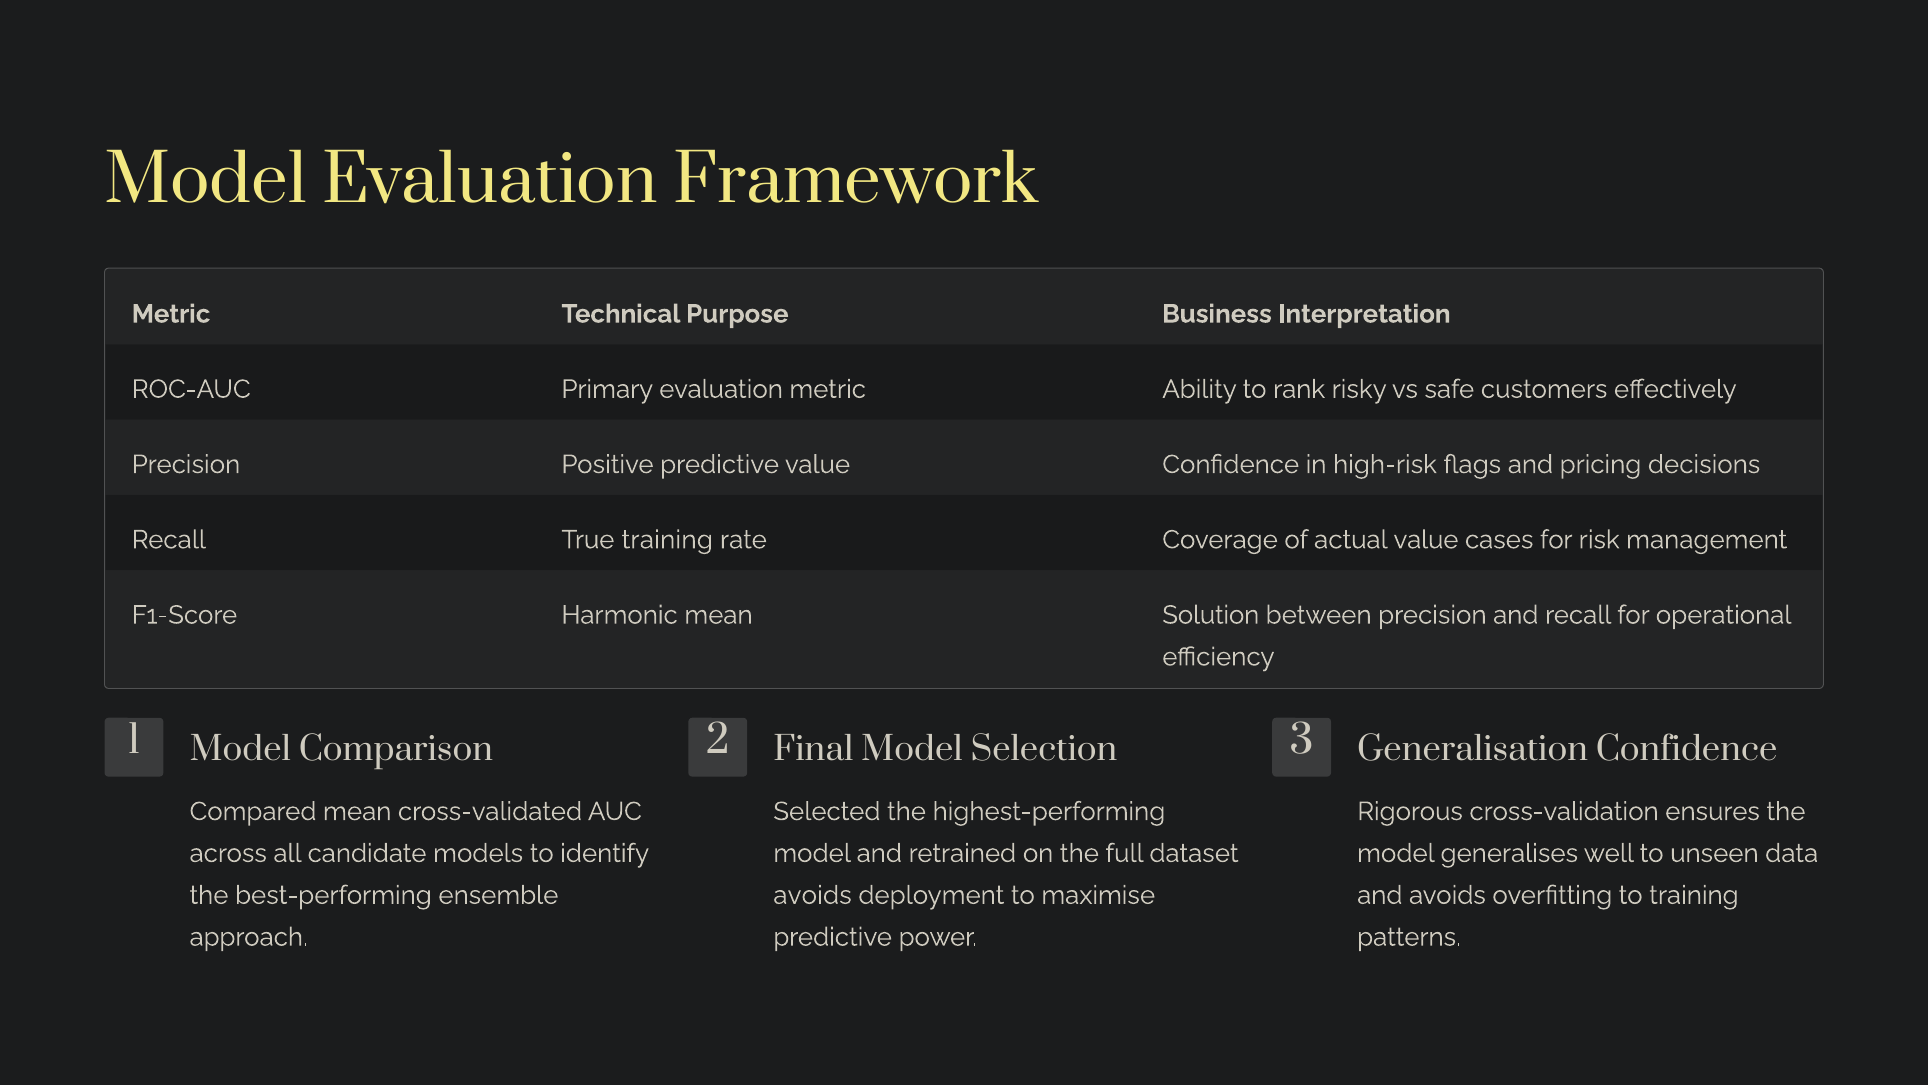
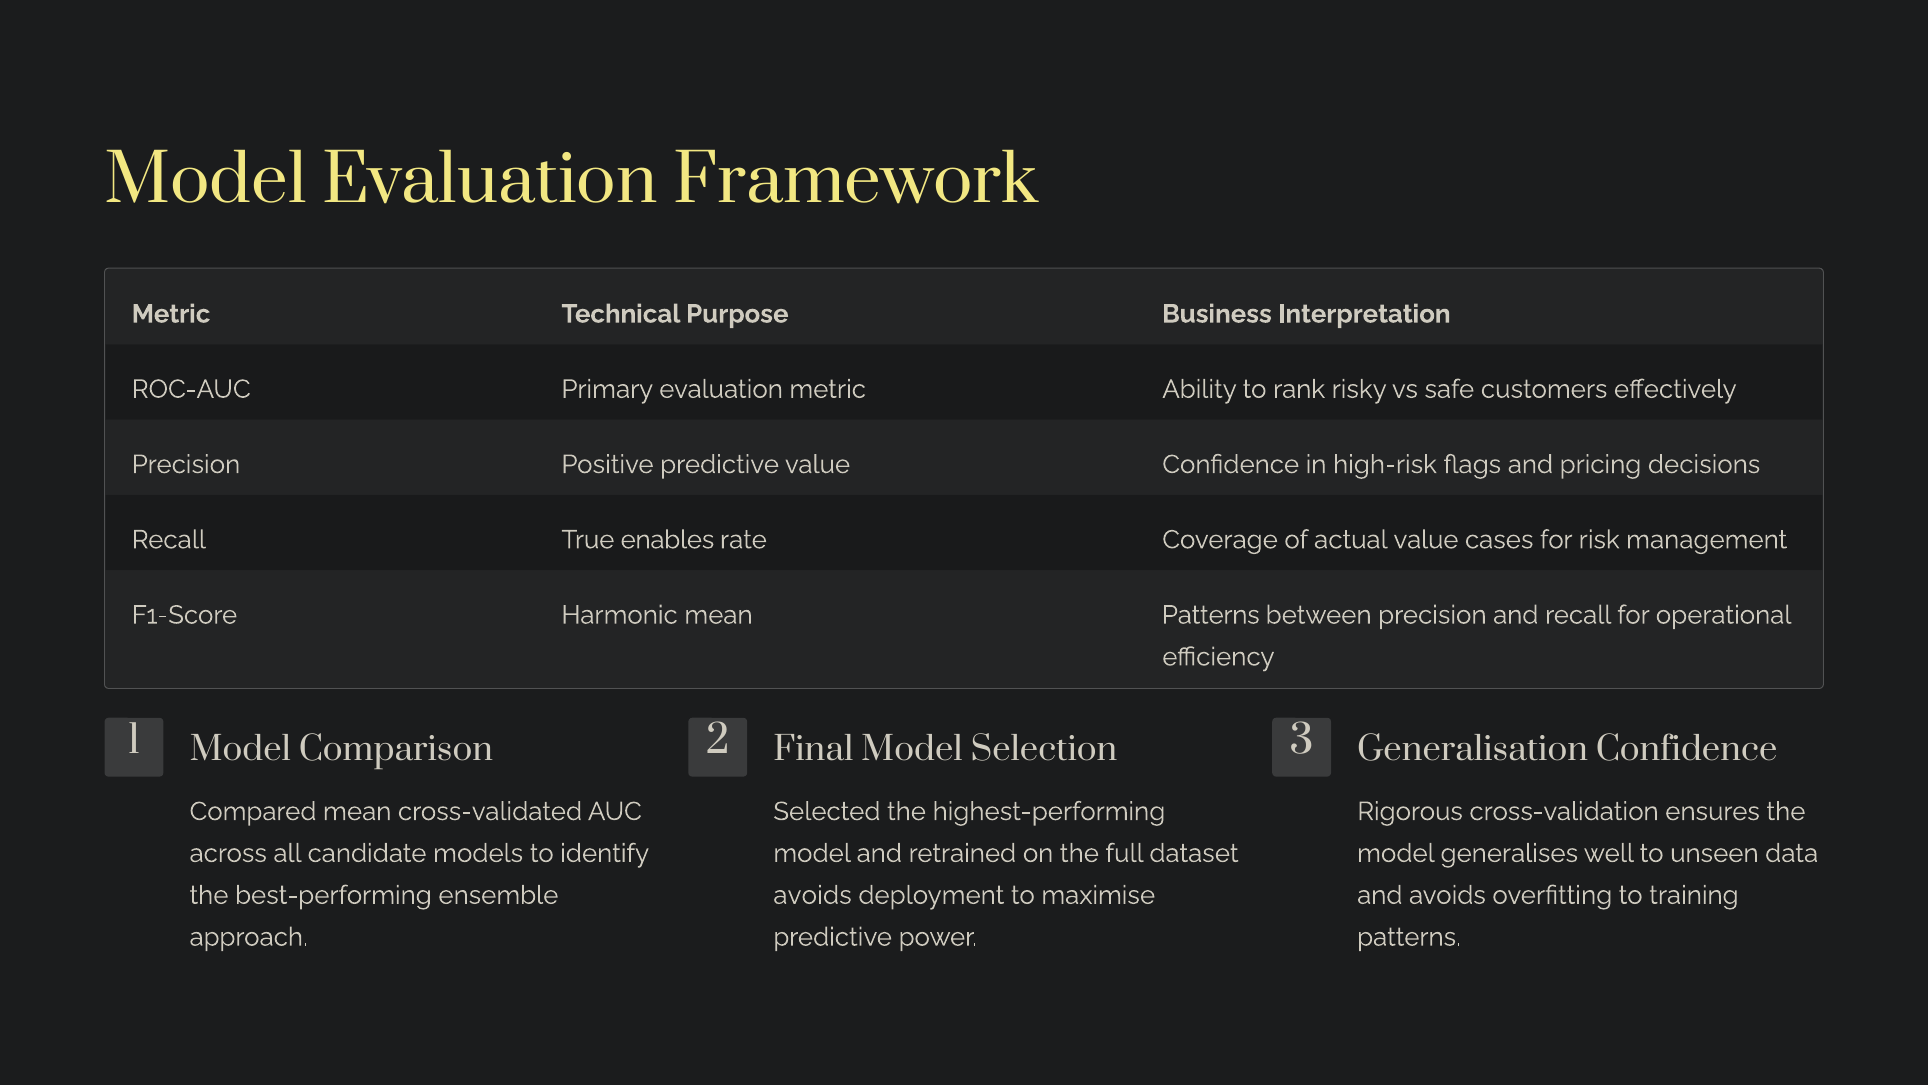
True training: training -> enables
mean Solution: Solution -> Patterns
